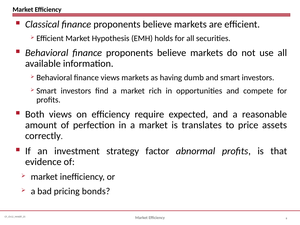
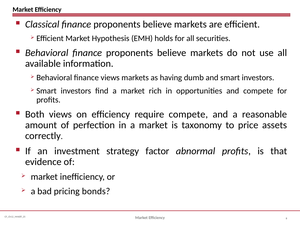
require expected: expected -> compete
translates: translates -> taxonomy
